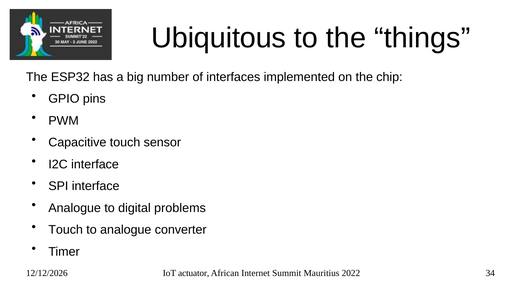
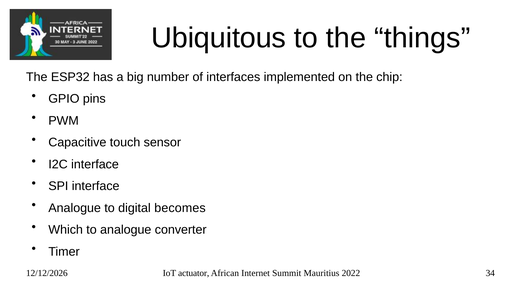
problems: problems -> becomes
Touch at (66, 230): Touch -> Which
